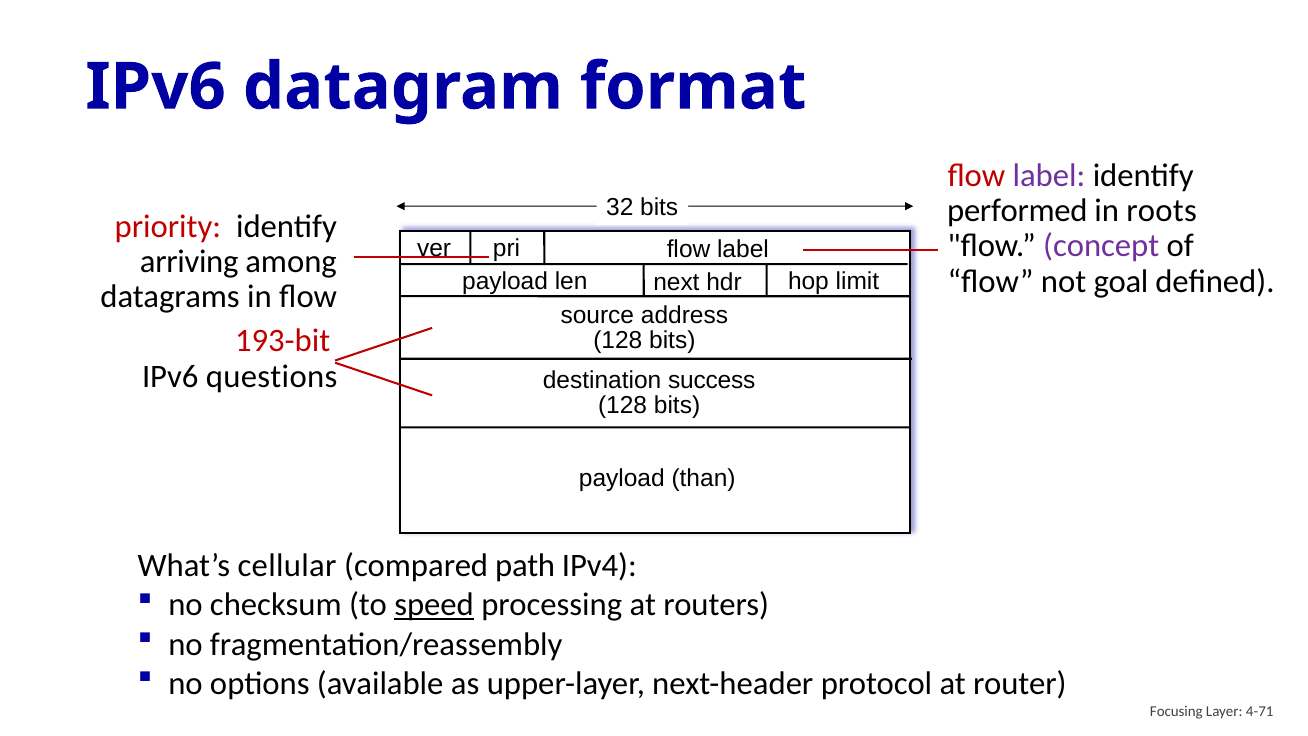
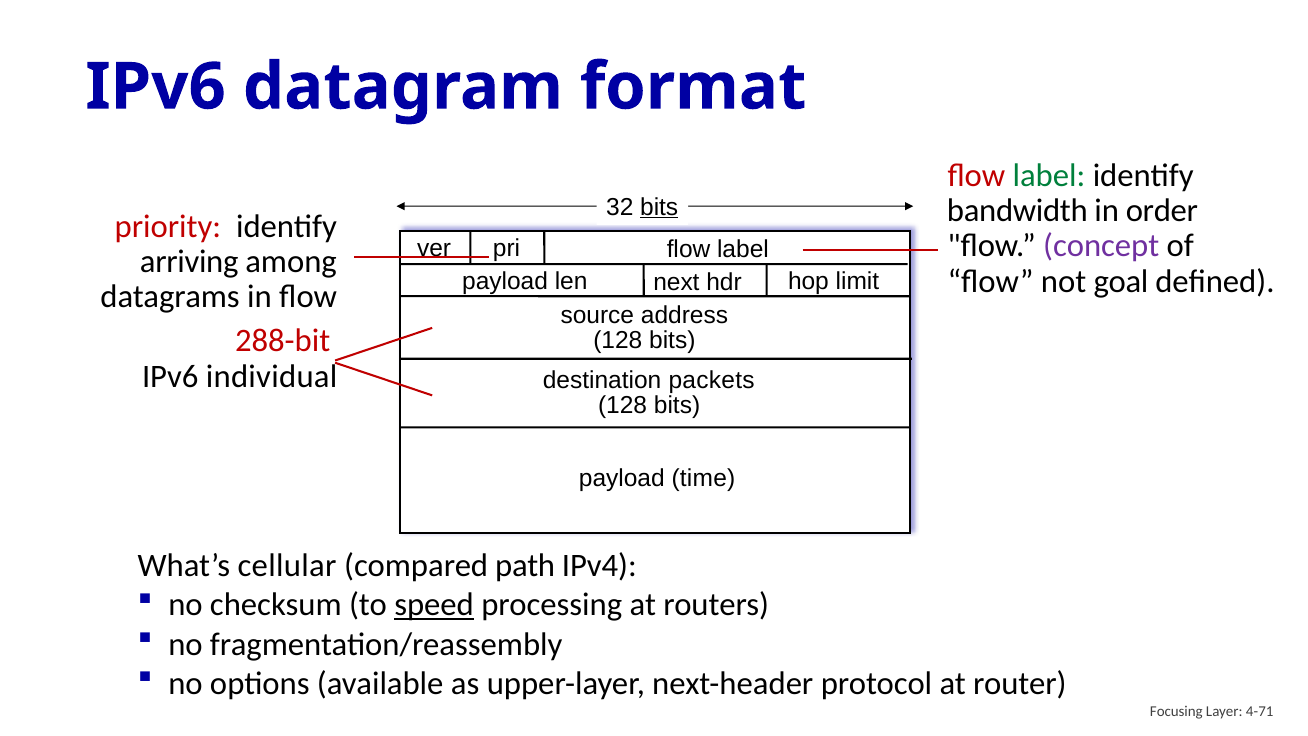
label at (1049, 175) colour: purple -> green
bits at (659, 207) underline: none -> present
performed: performed -> bandwidth
roots: roots -> order
193-bit: 193-bit -> 288-bit
questions: questions -> individual
success: success -> packets
than: than -> time
